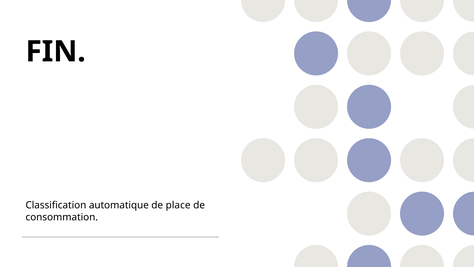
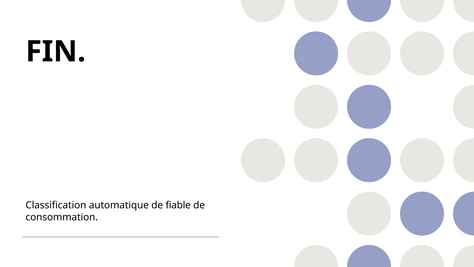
place: place -> fiable
